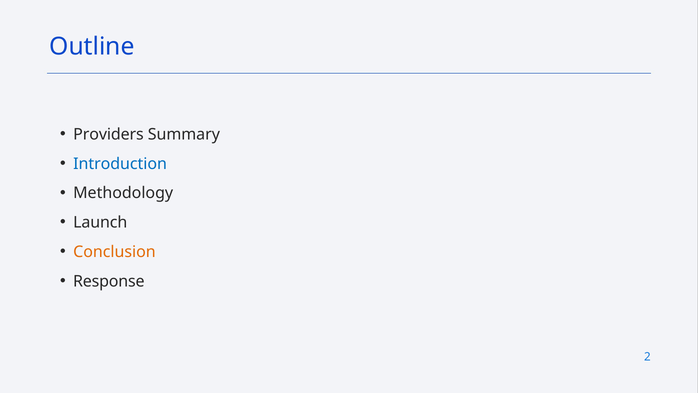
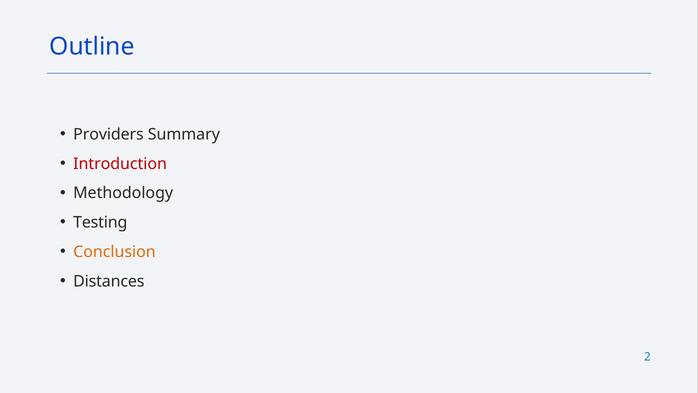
Introduction colour: blue -> red
Launch: Launch -> Testing
Response: Response -> Distances
